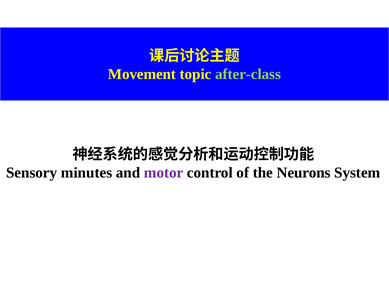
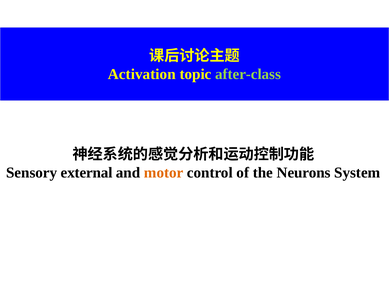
Movement: Movement -> Activation
minutes: minutes -> external
motor colour: purple -> orange
